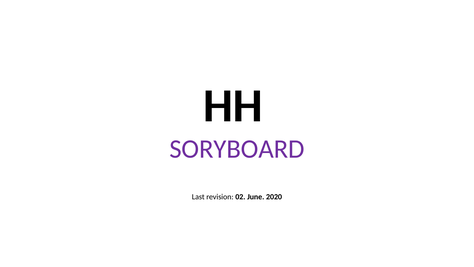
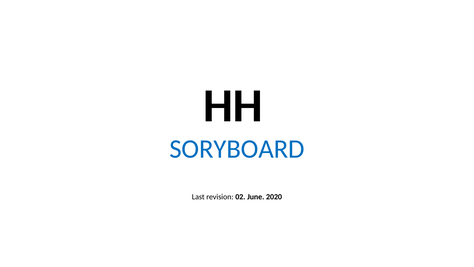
SORYBOARD colour: purple -> blue
